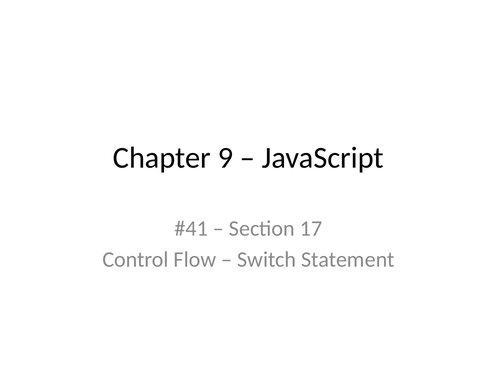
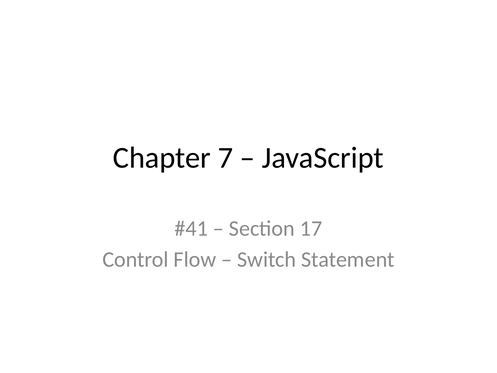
9: 9 -> 7
